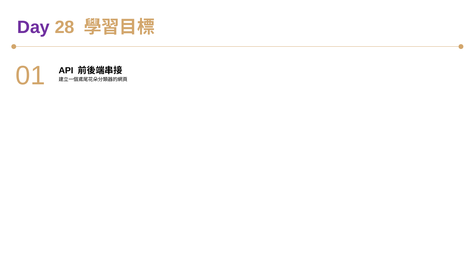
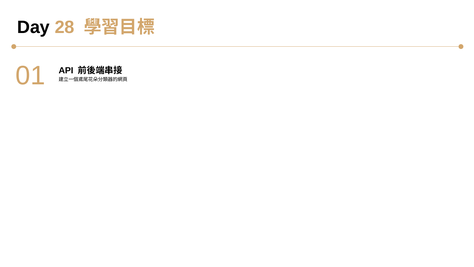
Day colour: purple -> black
